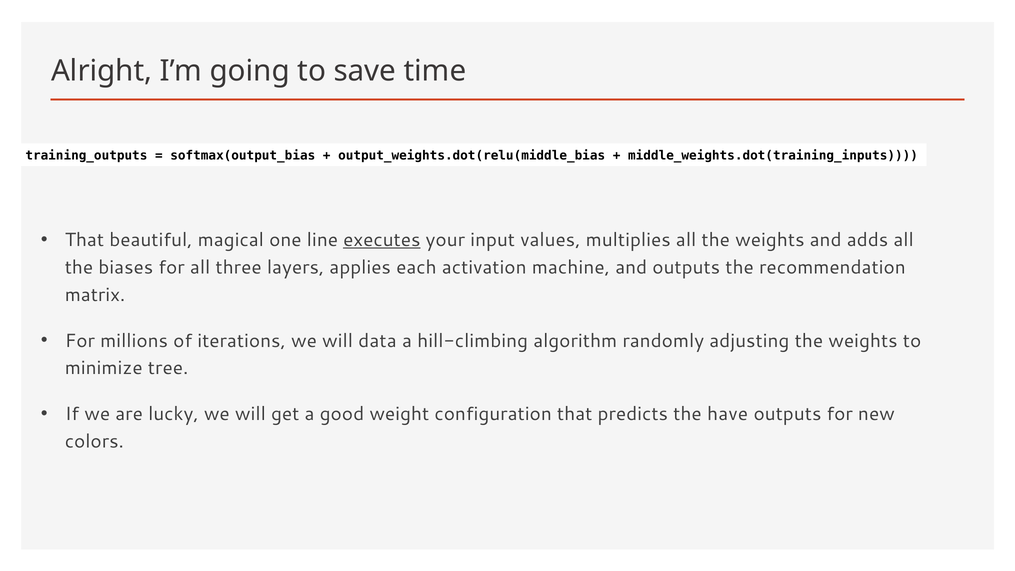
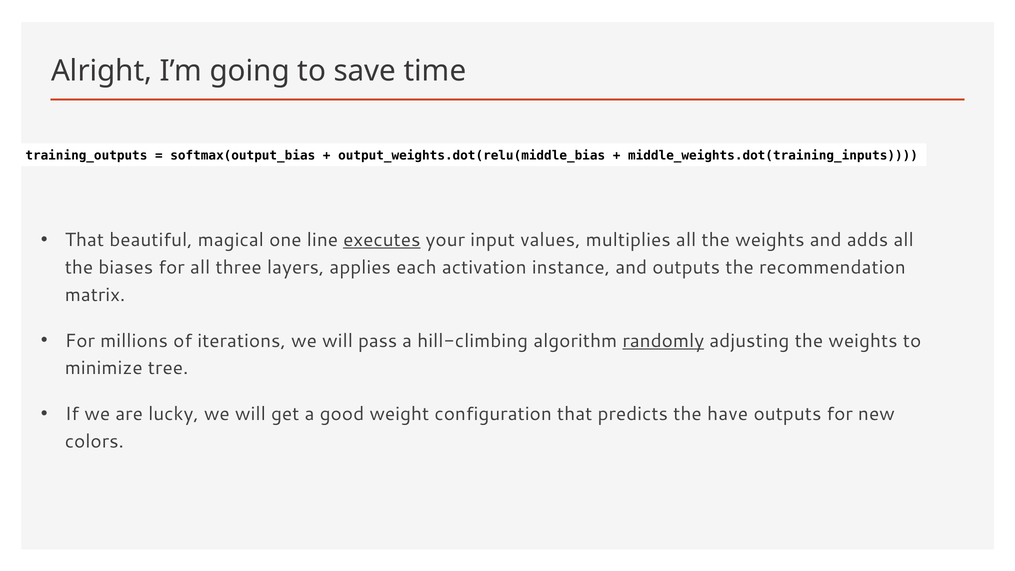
machine: machine -> instance
data: data -> pass
randomly underline: none -> present
